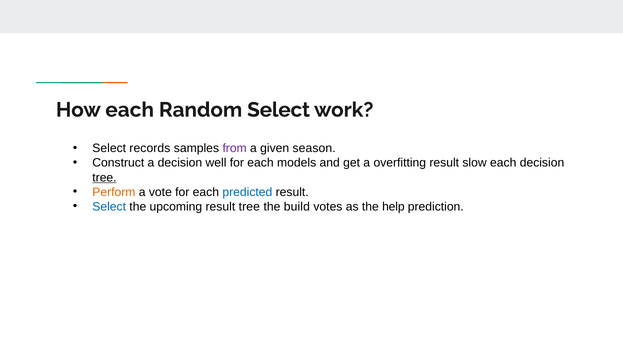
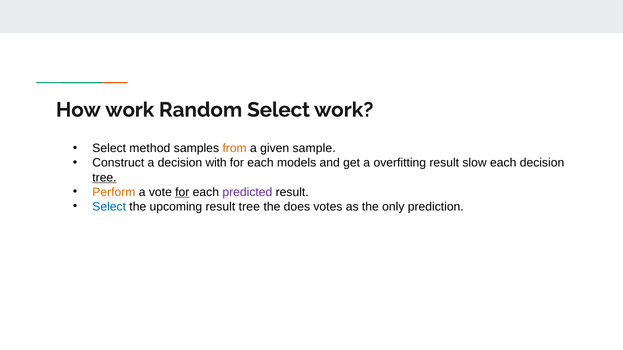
How each: each -> work
records: records -> method
from colour: purple -> orange
season: season -> sample
well: well -> with
for at (182, 192) underline: none -> present
predicted colour: blue -> purple
build: build -> does
help: help -> only
